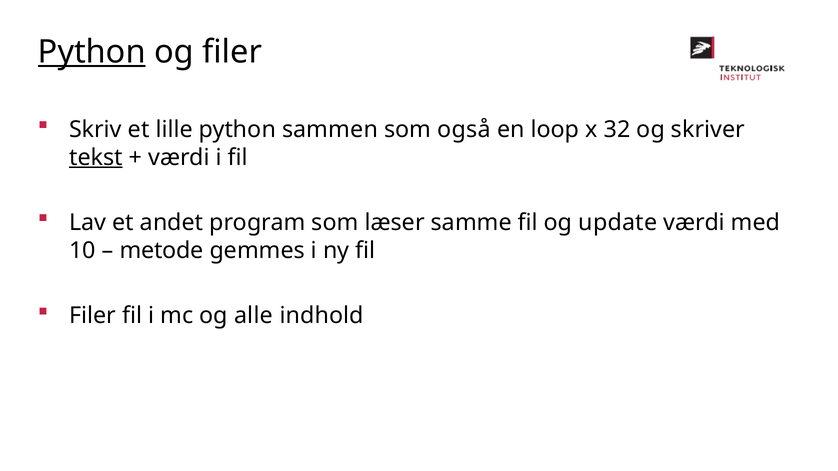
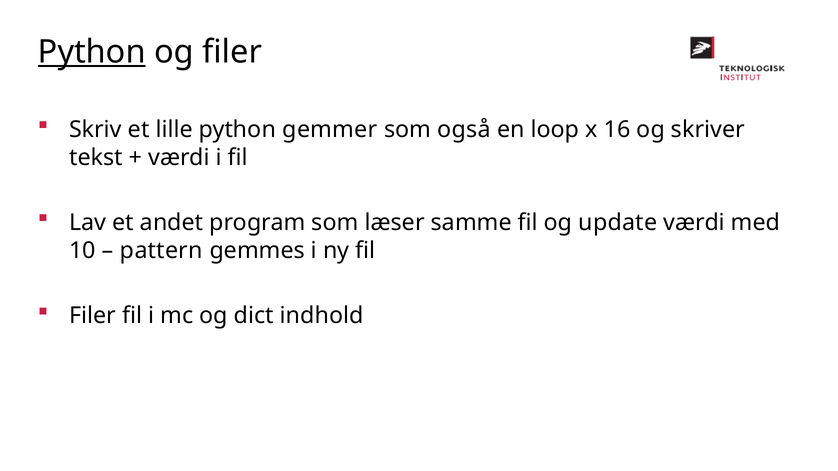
sammen: sammen -> gemmer
32: 32 -> 16
tekst underline: present -> none
metode: metode -> pattern
alle: alle -> dict
